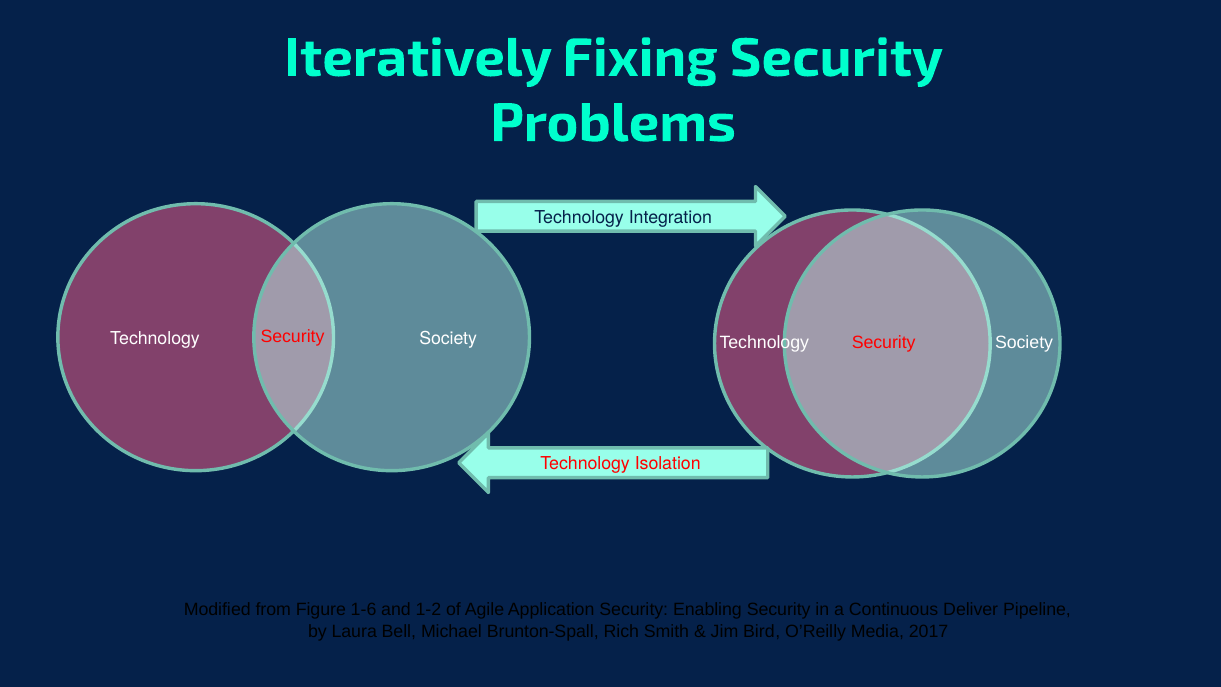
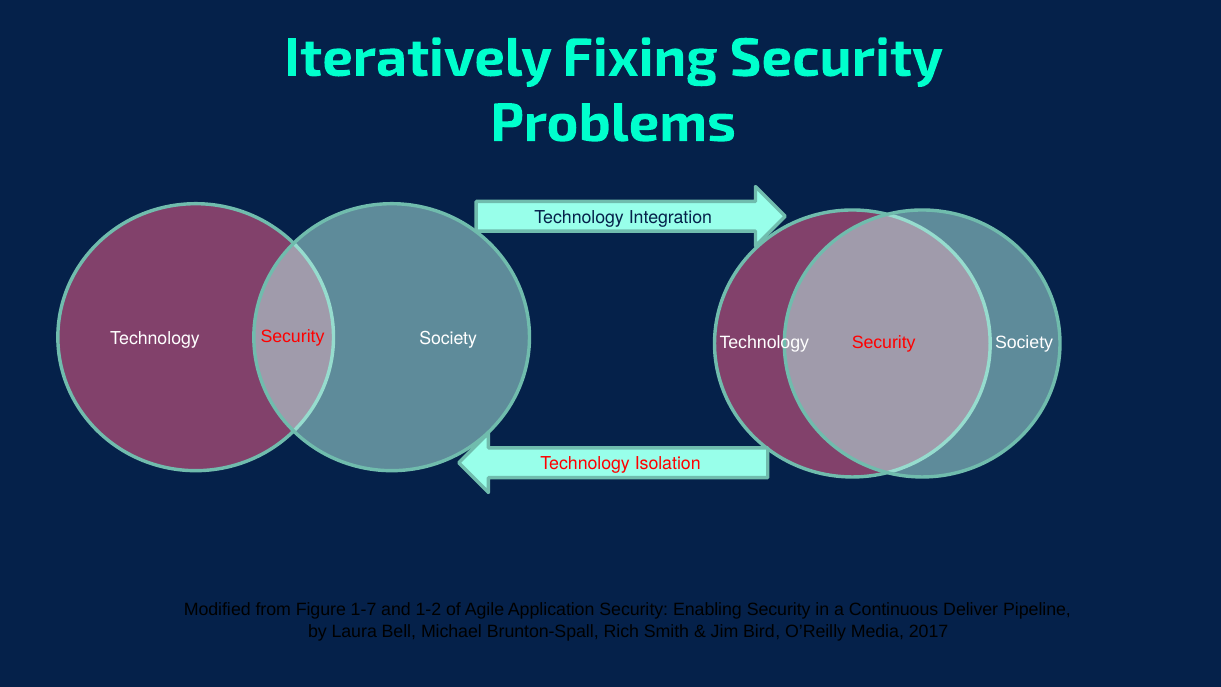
1-6: 1-6 -> 1-7
